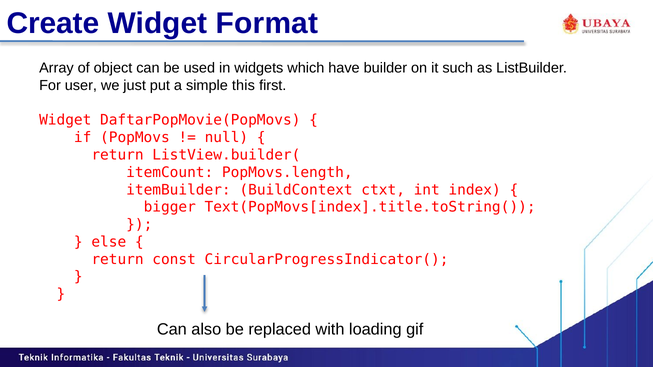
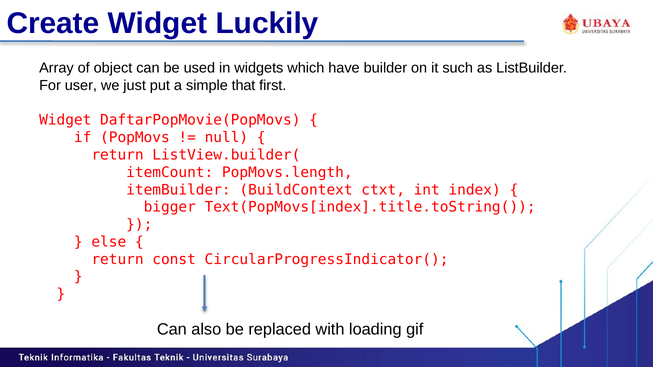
Format: Format -> Luckily
this: this -> that
